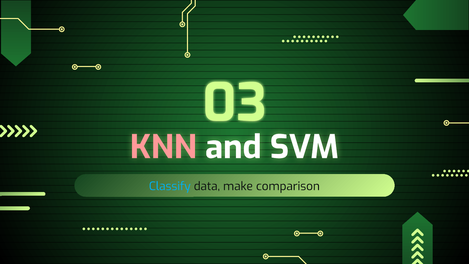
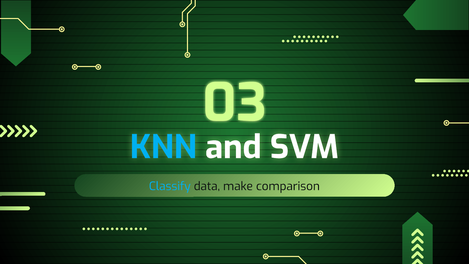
KNN colour: pink -> light blue
